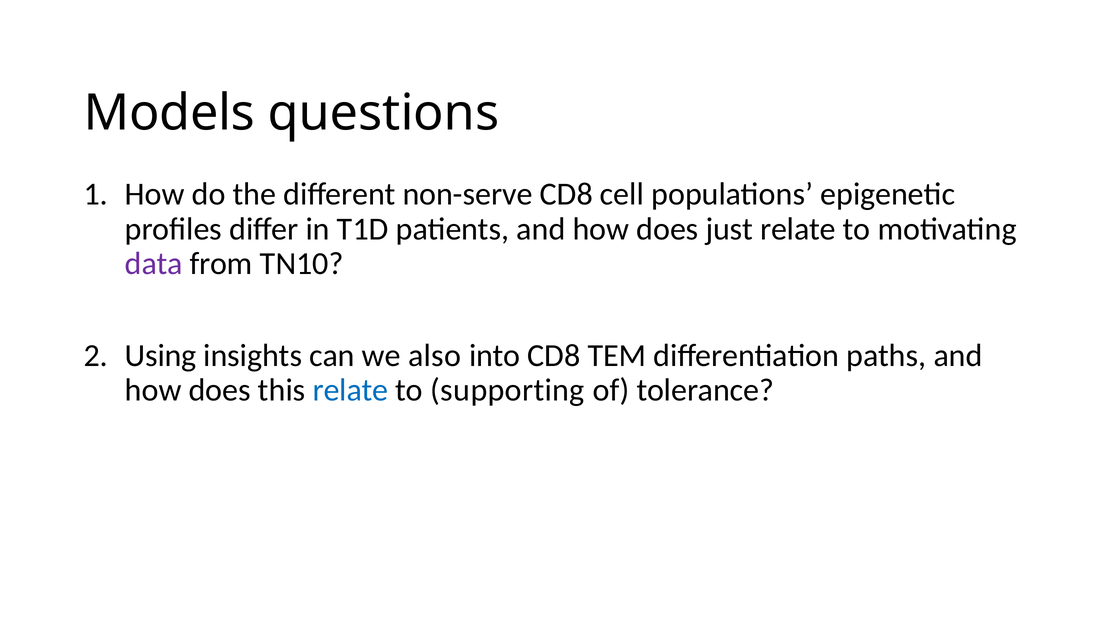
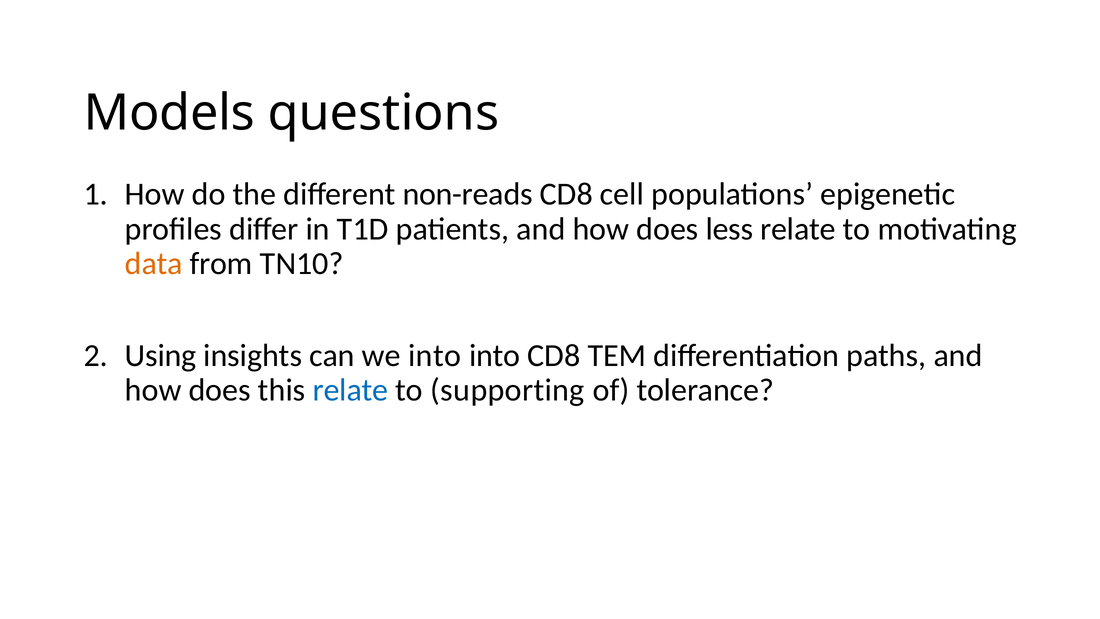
non-serve: non-serve -> non-reads
just: just -> less
data colour: purple -> orange
we also: also -> into
